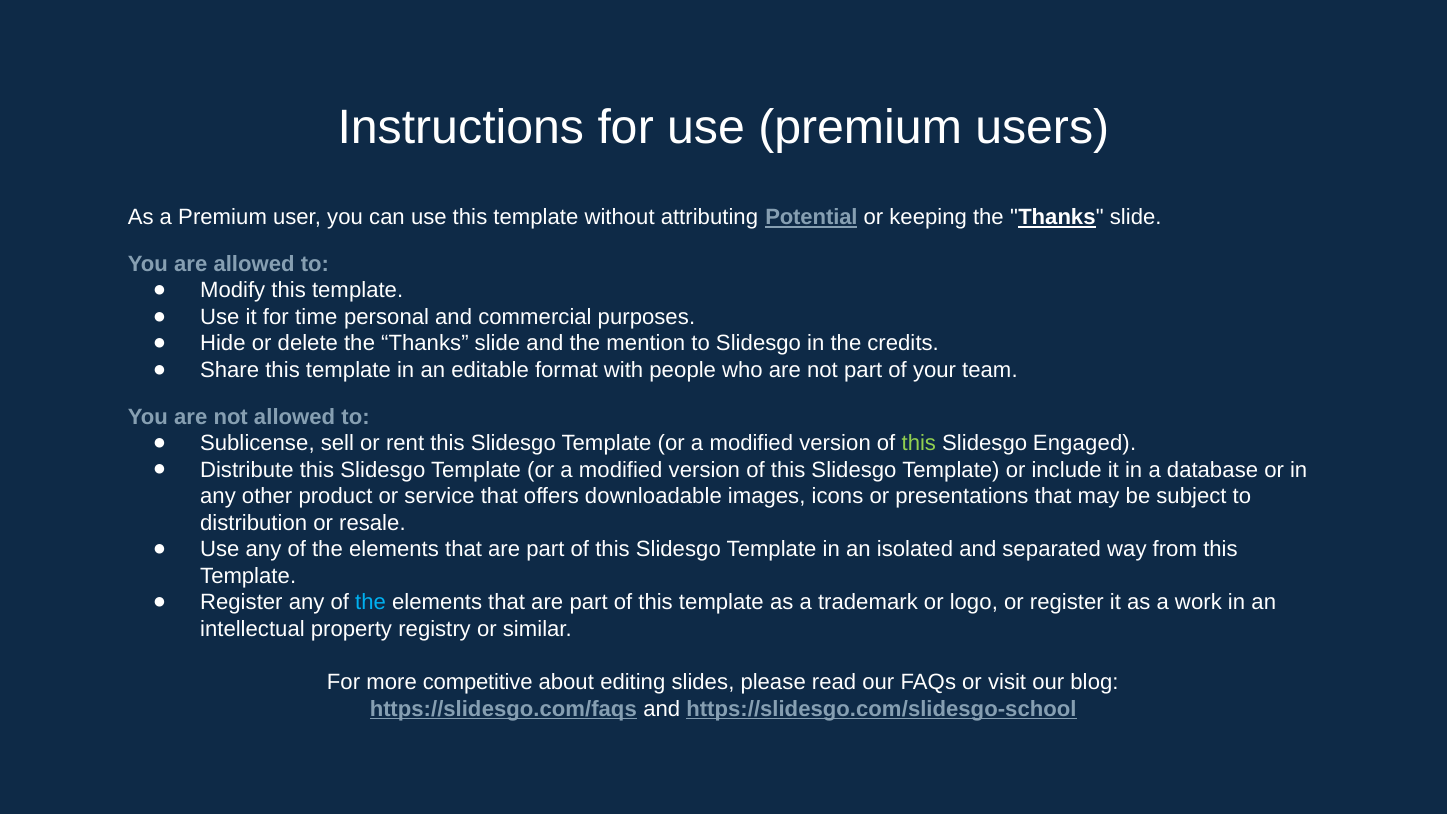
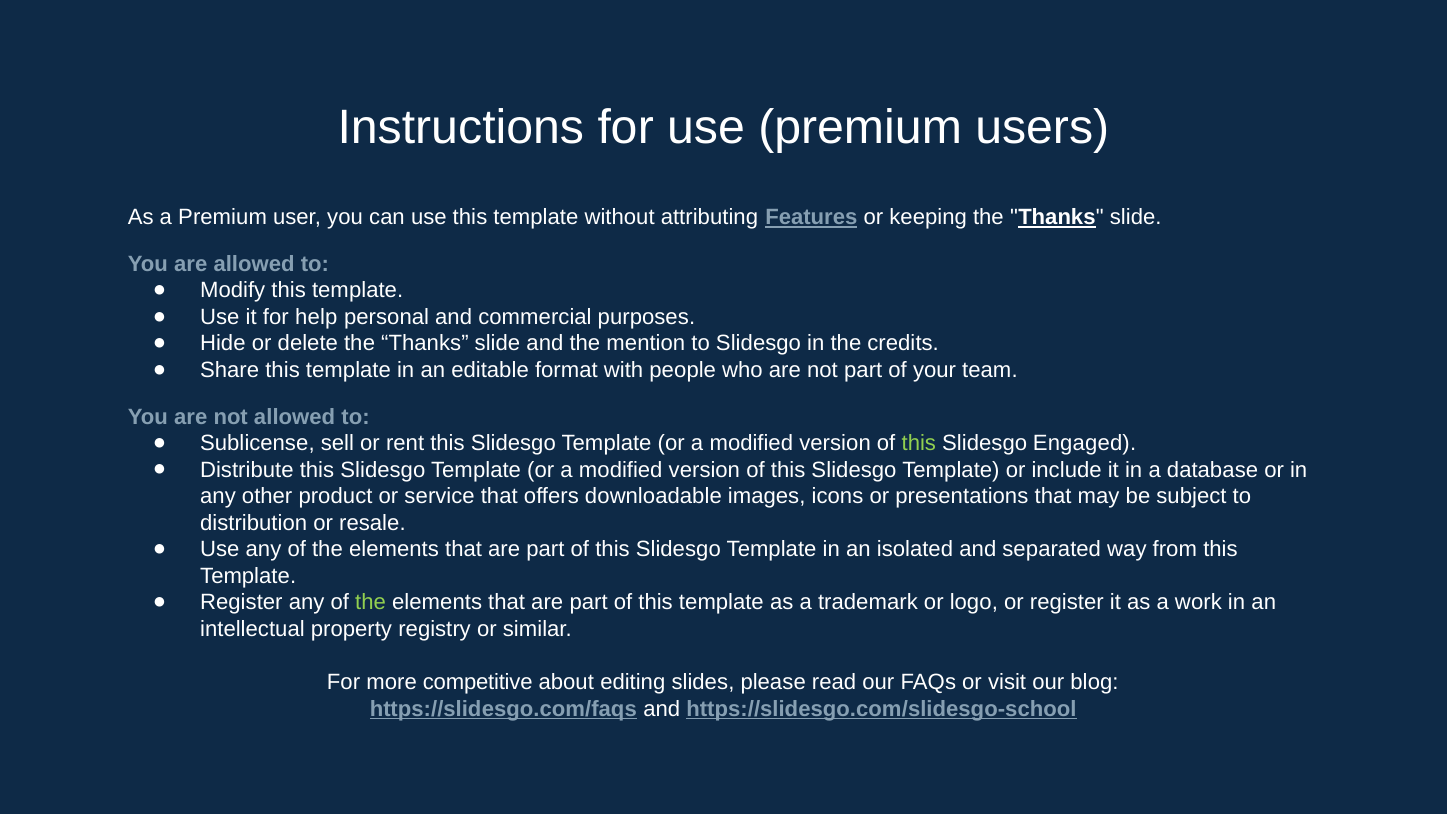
Potential: Potential -> Features
time: time -> help
the at (371, 603) colour: light blue -> light green
